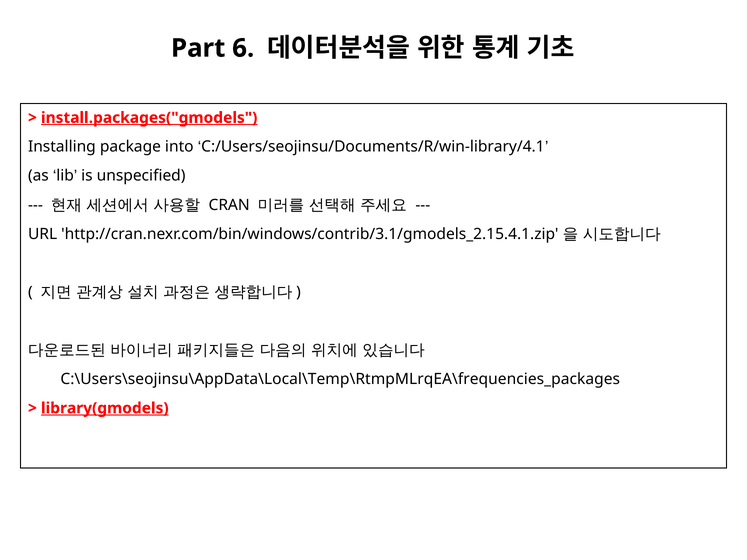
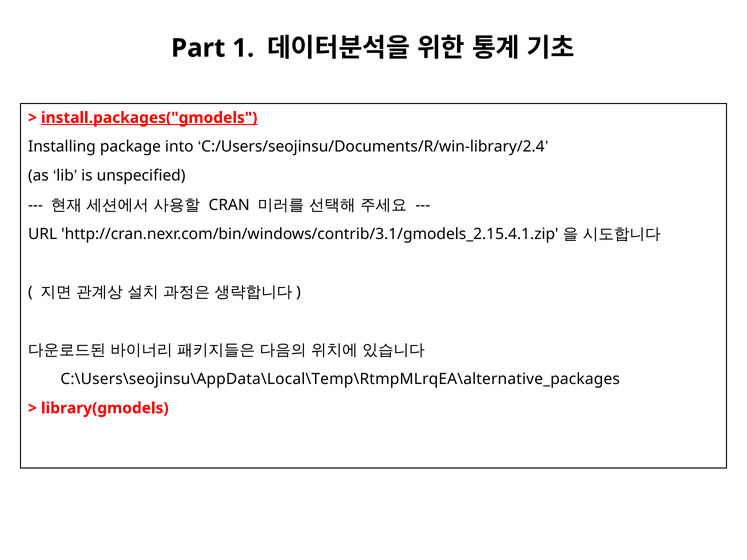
6: 6 -> 1
C:/Users/seojinsu/Documents/R/win-library/4.1: C:/Users/seojinsu/Documents/R/win-library/4.1 -> C:/Users/seojinsu/Documents/R/win-library/2.4
C:\Users\seojinsu\AppData\Local\Temp\RtmpMLrqEA\frequencies_packages: C:\Users\seojinsu\AppData\Local\Temp\RtmpMLrqEA\frequencies_packages -> C:\Users\seojinsu\AppData\Local\Temp\RtmpMLrqEA\alternative_packages
library(gmodels underline: present -> none
